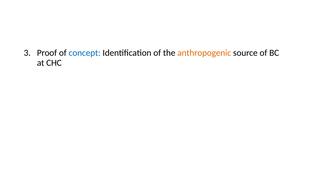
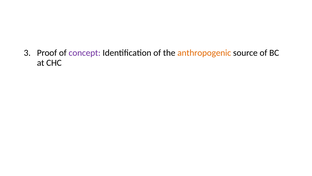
concept colour: blue -> purple
